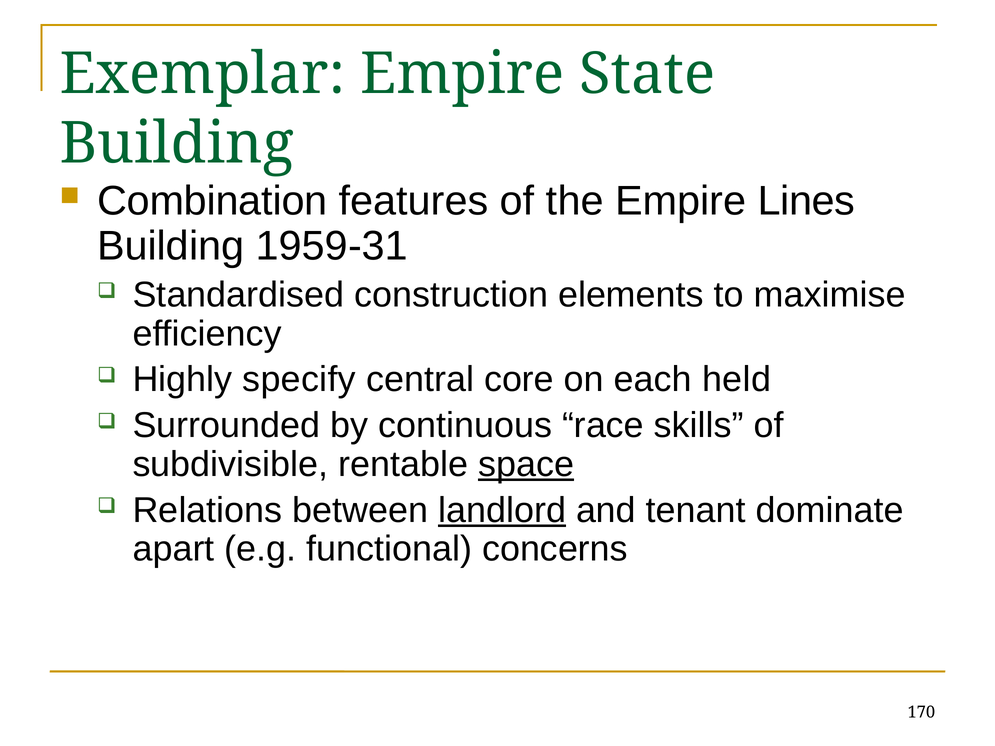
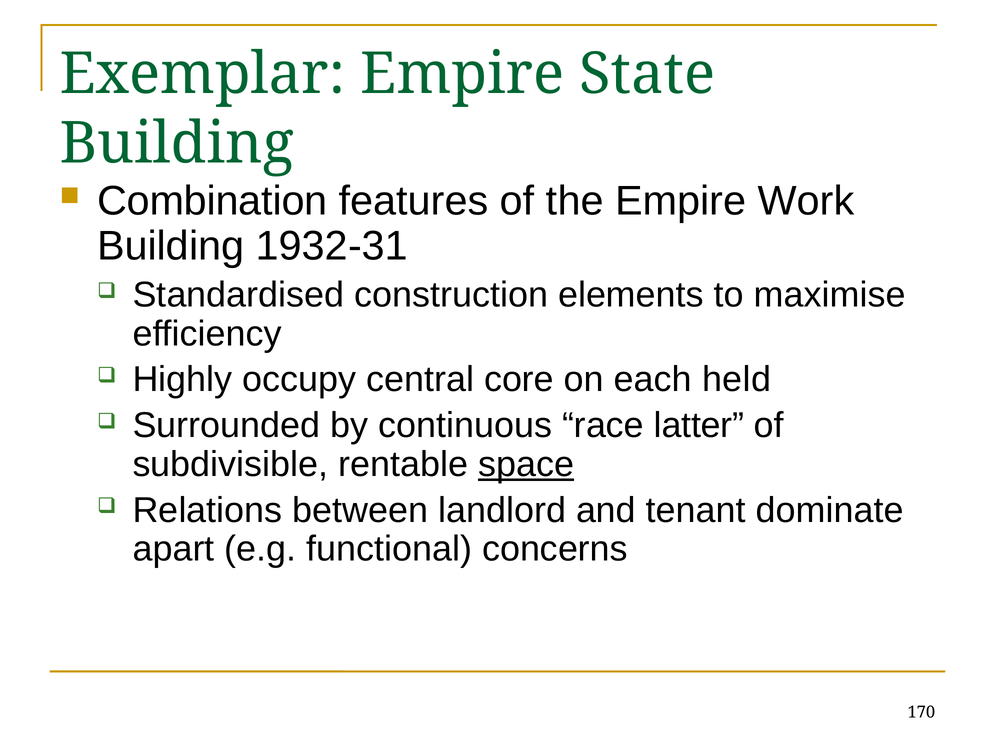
Lines: Lines -> Work
1959-31: 1959-31 -> 1932-31
specify: specify -> occupy
skills: skills -> latter
landlord underline: present -> none
